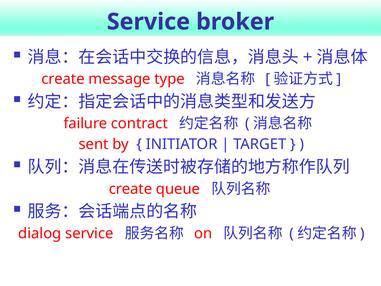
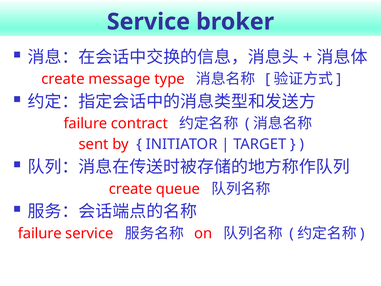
dialog at (40, 233): dialog -> failure
